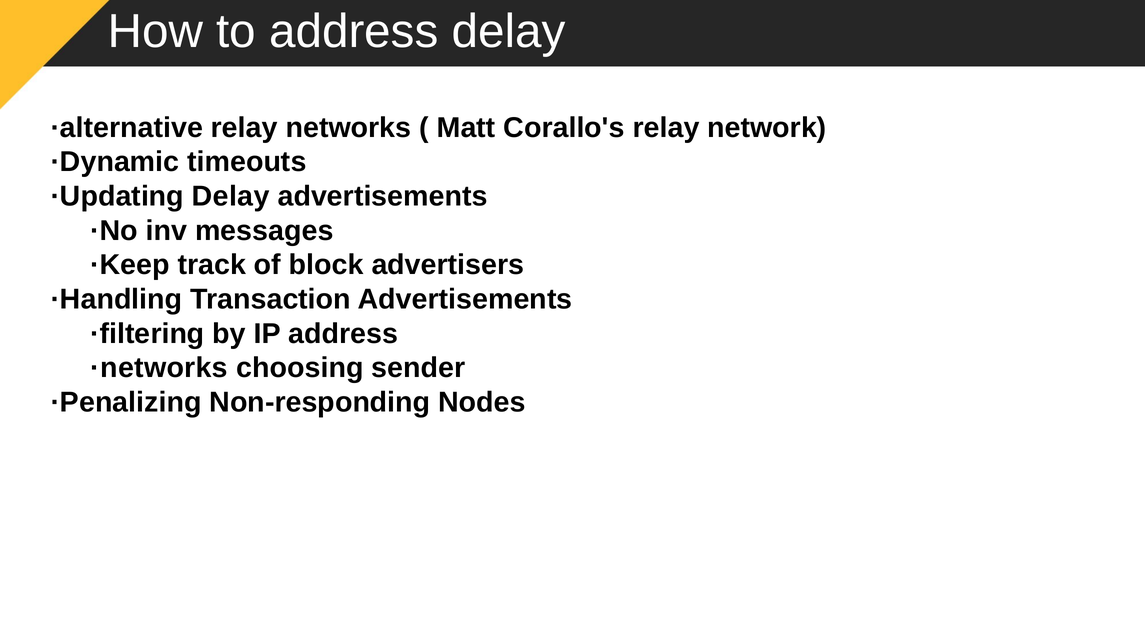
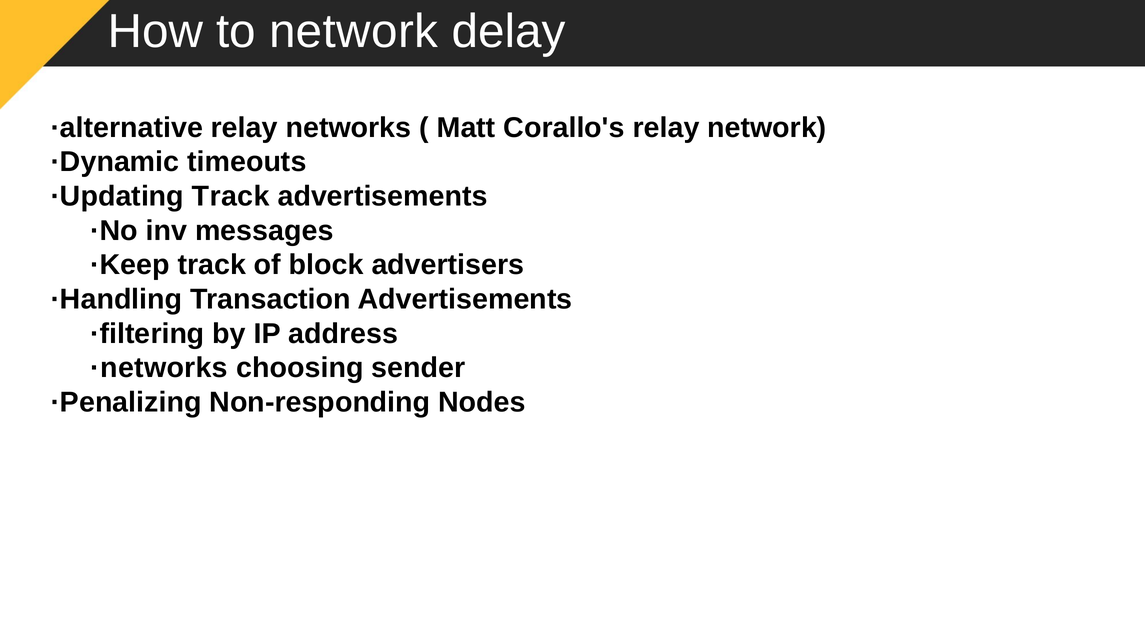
to address: address -> network
·Updating Delay: Delay -> Track
